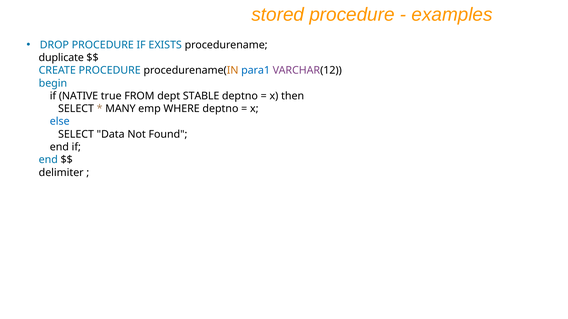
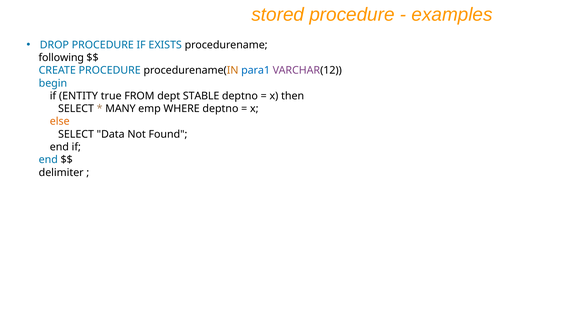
duplicate: duplicate -> following
NATIVE: NATIVE -> ENTITY
else colour: blue -> orange
